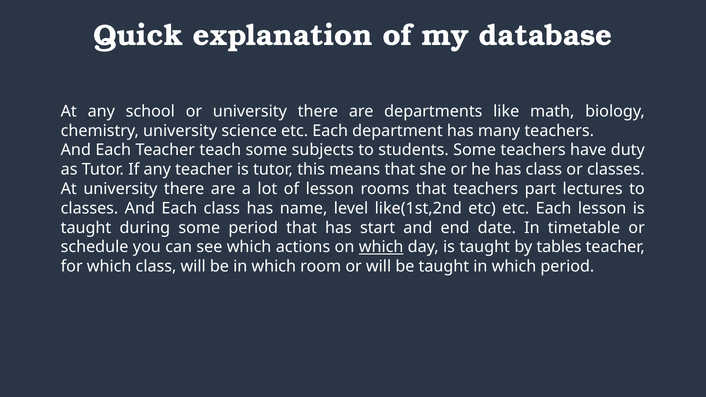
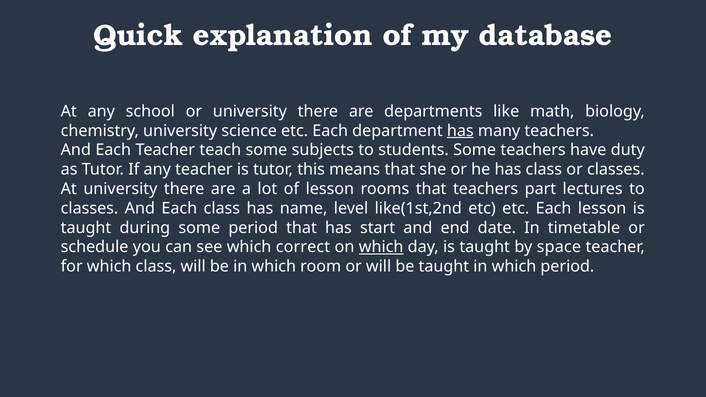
has at (460, 131) underline: none -> present
actions: actions -> correct
tables: tables -> space
